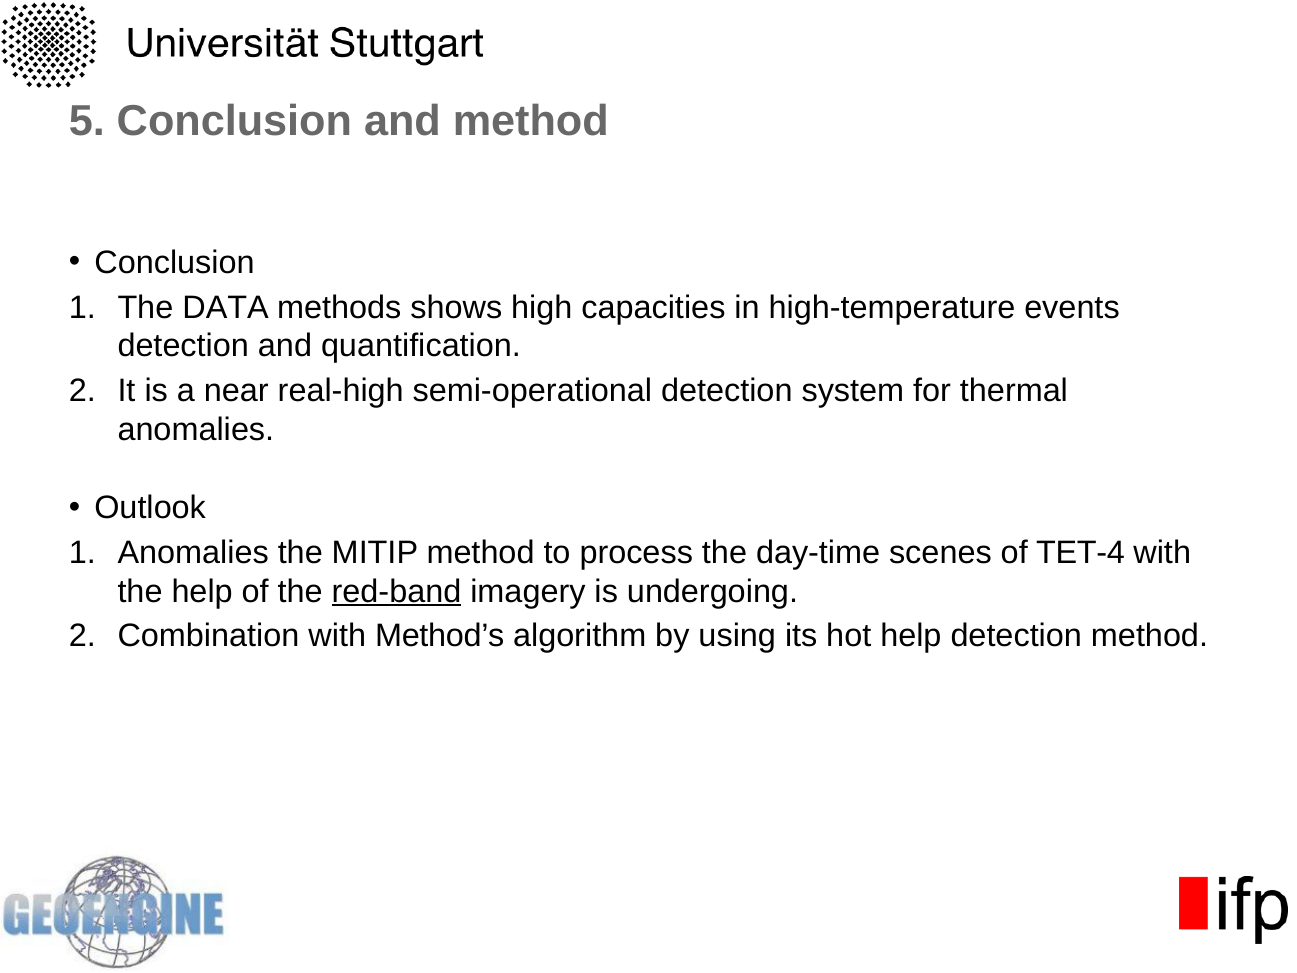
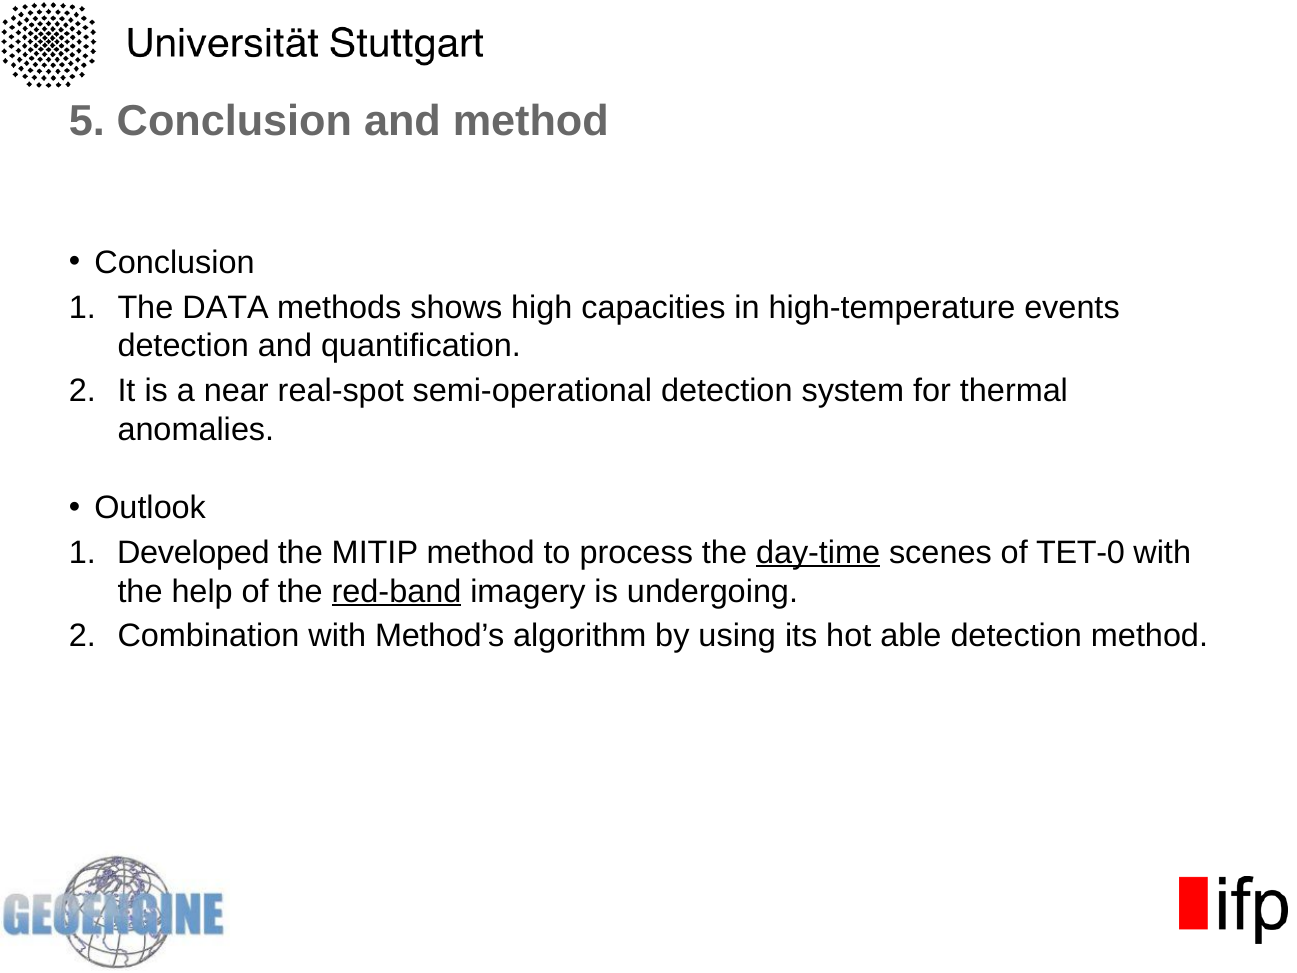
real-high: real-high -> real-spot
Anomalies at (193, 552): Anomalies -> Developed
day-time underline: none -> present
TET-4: TET-4 -> TET-0
hot help: help -> able
